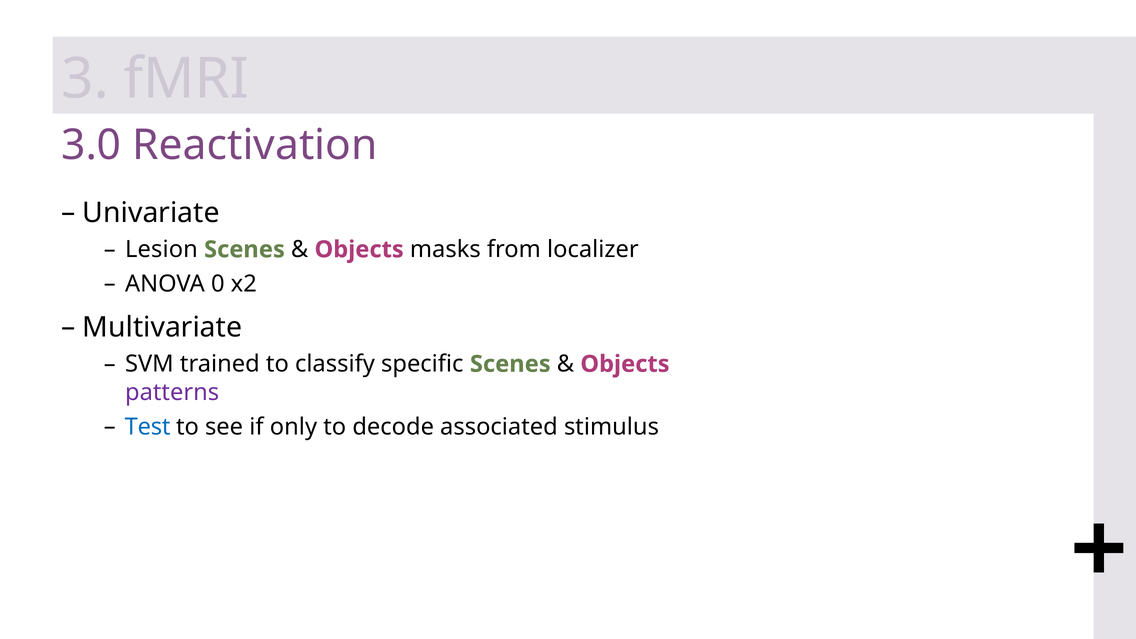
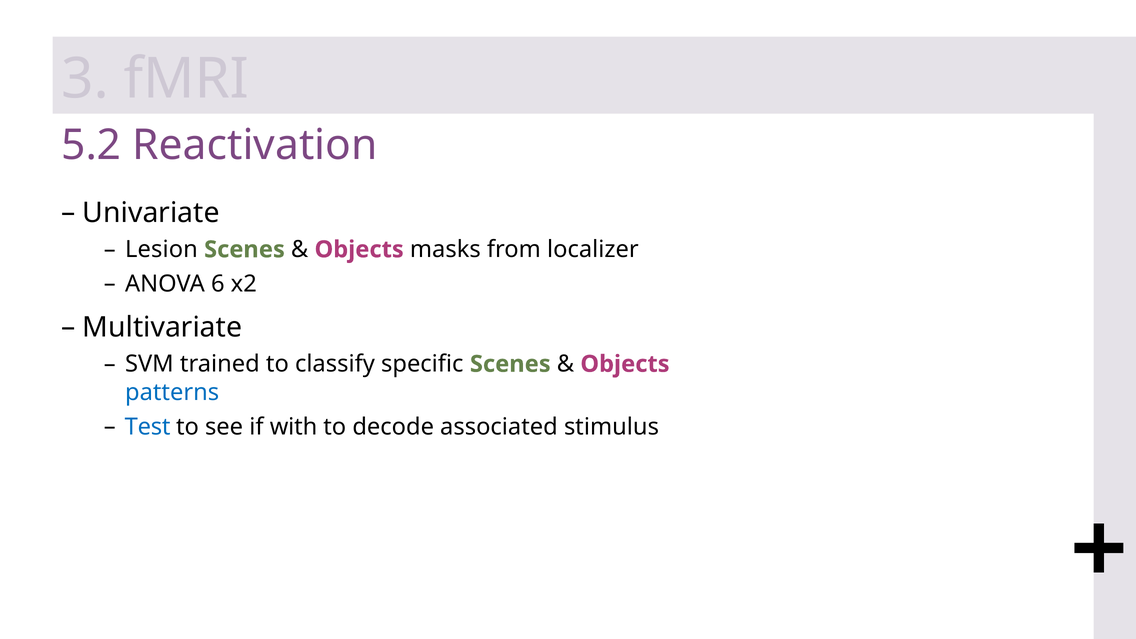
3.0: 3.0 -> 5.2
0: 0 -> 6
patterns colour: purple -> blue
only: only -> with
